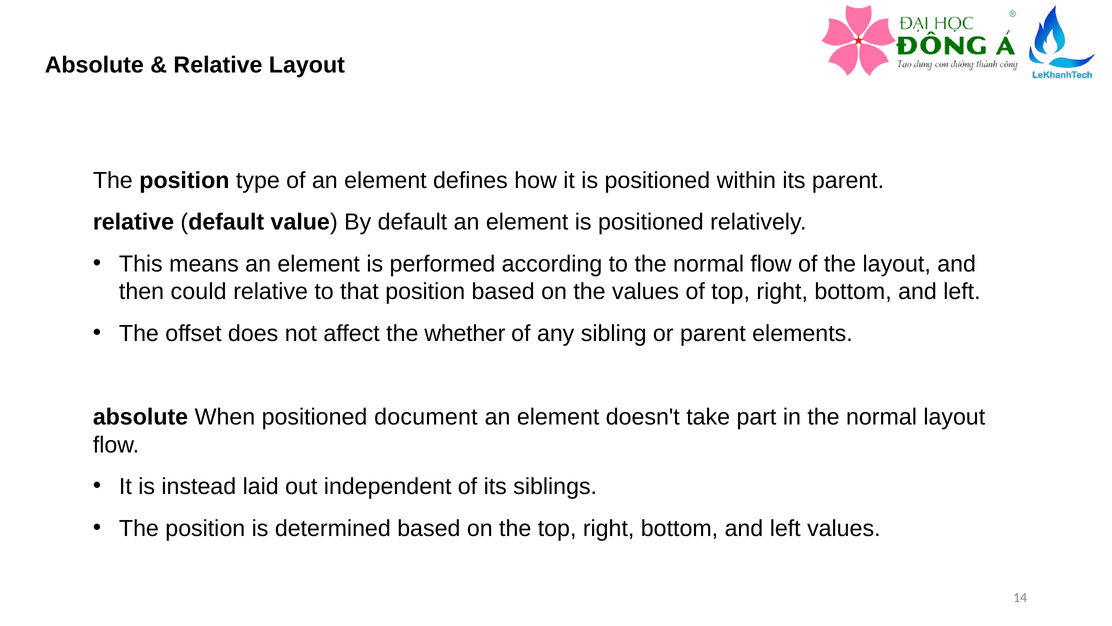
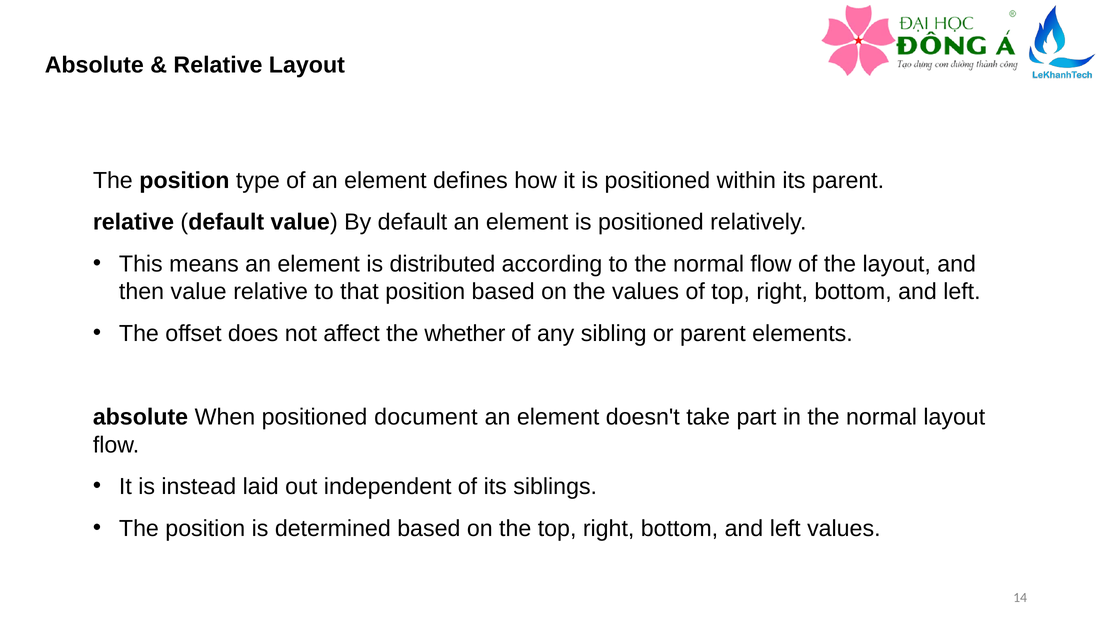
performed: performed -> distributed
then could: could -> value
